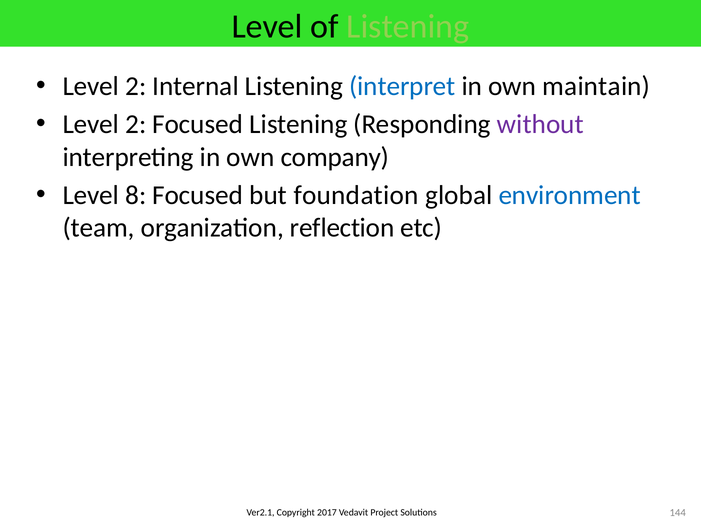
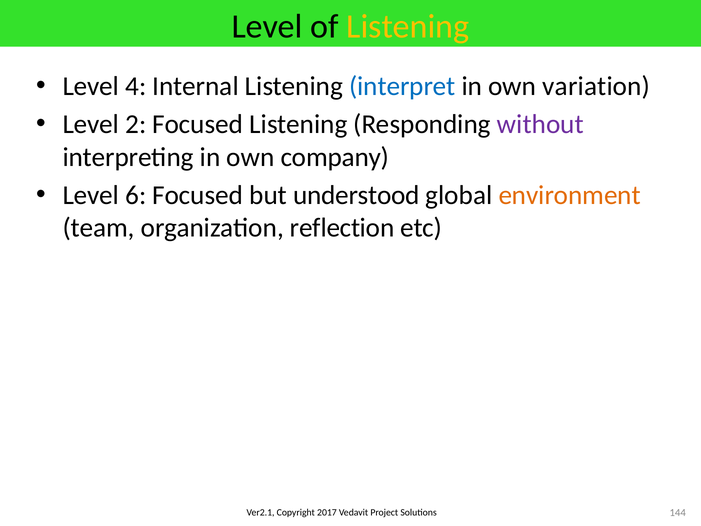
Listening at (408, 26) colour: light green -> yellow
2 at (136, 86): 2 -> 4
maintain: maintain -> variation
8: 8 -> 6
foundation: foundation -> understood
environment colour: blue -> orange
